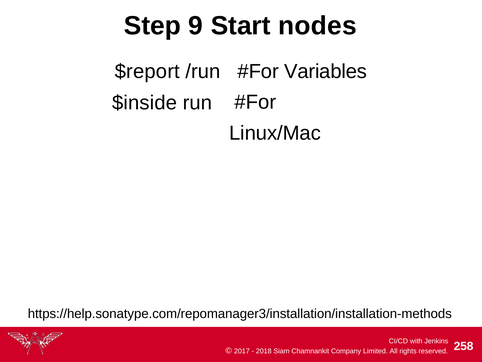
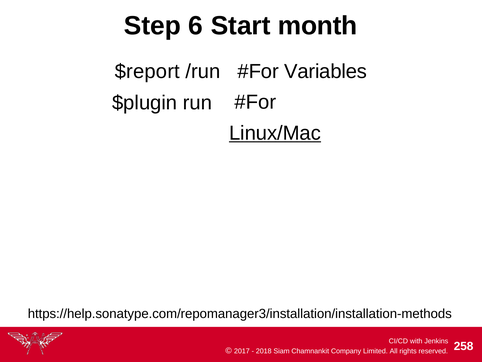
9: 9 -> 6
nodes: nodes -> month
$inside: $inside -> $plugin
Linux/Mac underline: none -> present
